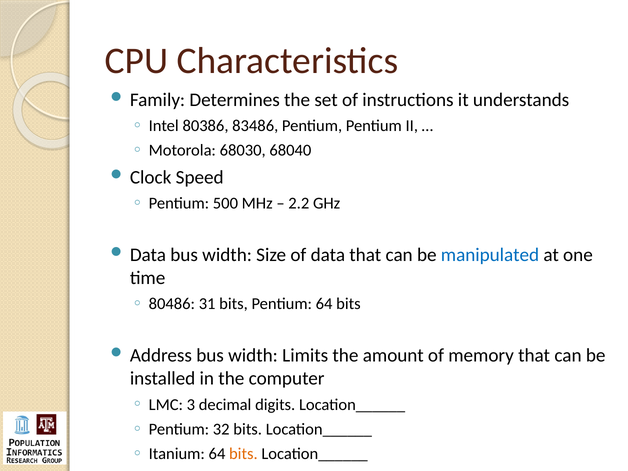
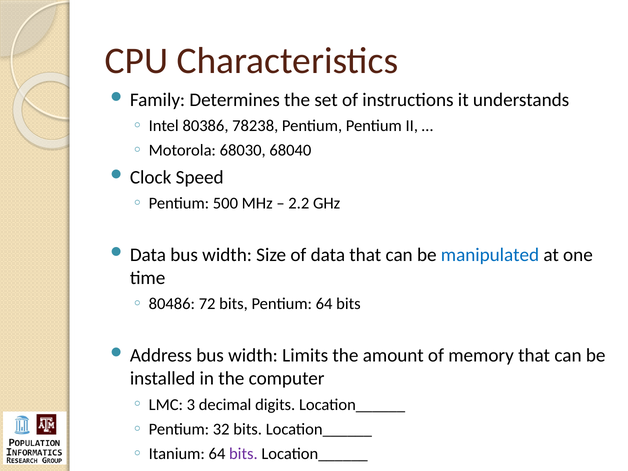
83486: 83486 -> 78238
31: 31 -> 72
bits at (243, 454) colour: orange -> purple
